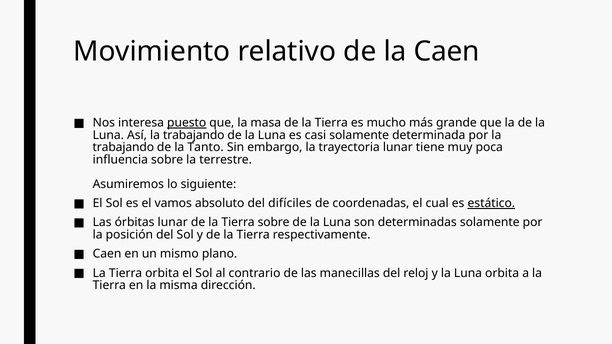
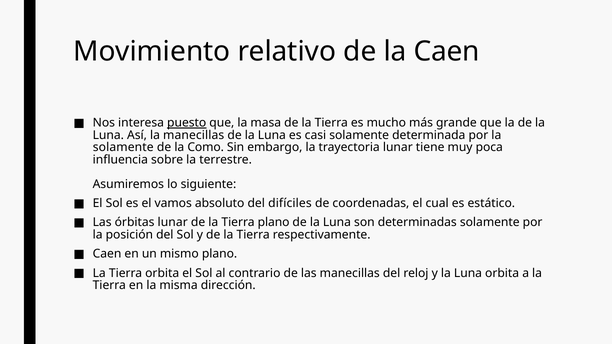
Así la trabajando: trabajando -> manecillas
trabajando at (123, 147): trabajando -> solamente
Tanto: Tanto -> Como
estático underline: present -> none
Tierra sobre: sobre -> plano
